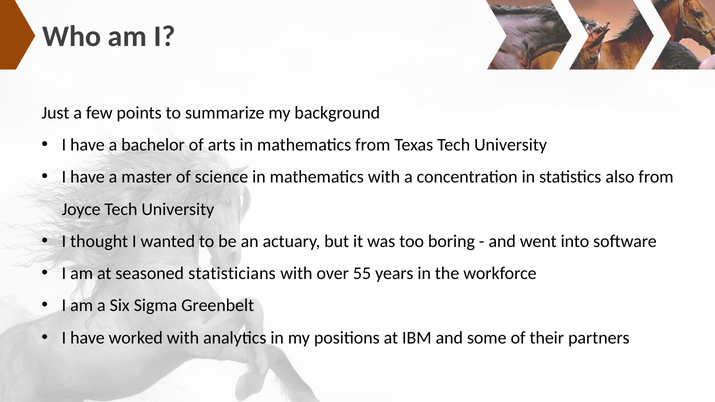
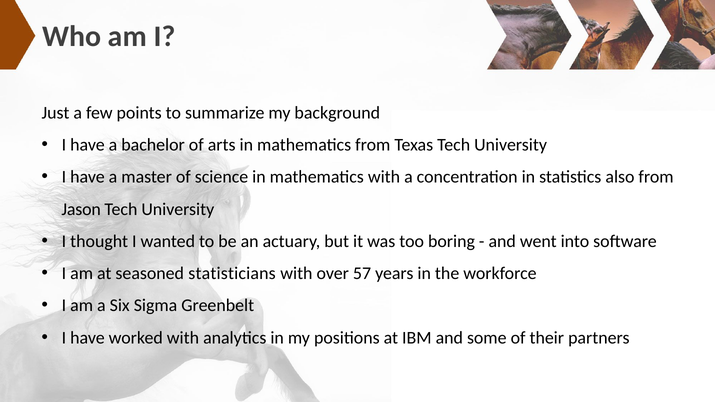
Joyce: Joyce -> Jason
55: 55 -> 57
